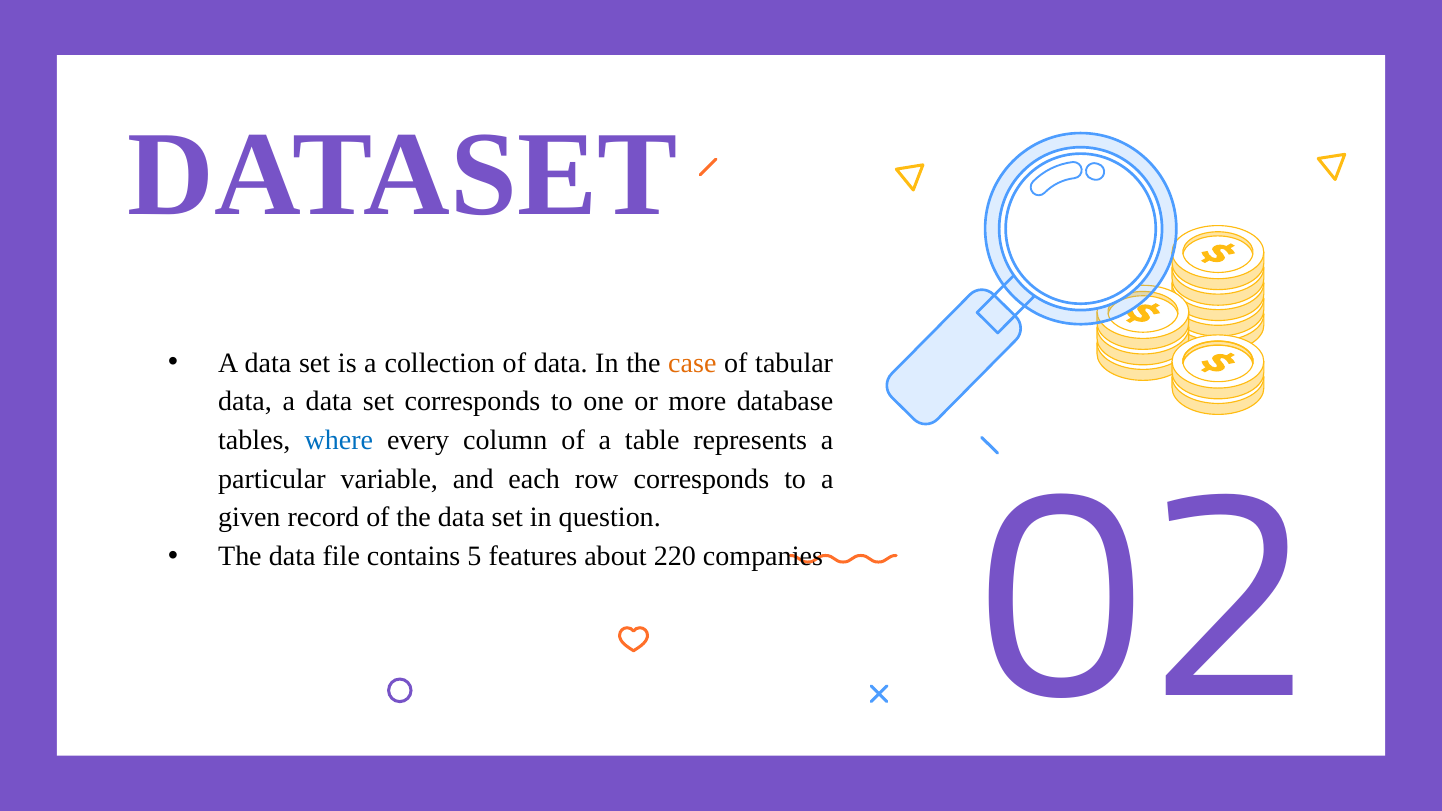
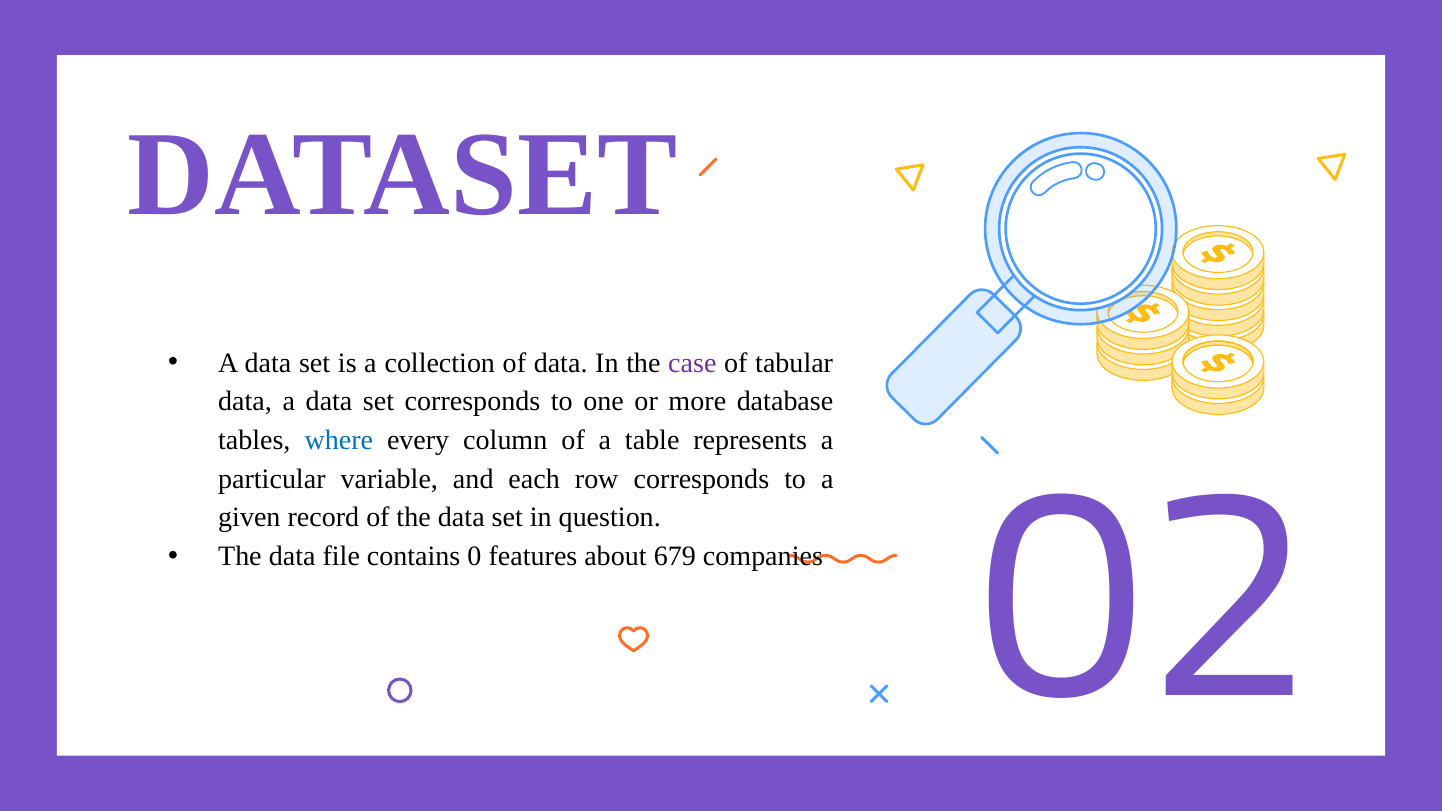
case colour: orange -> purple
5: 5 -> 0
220: 220 -> 679
